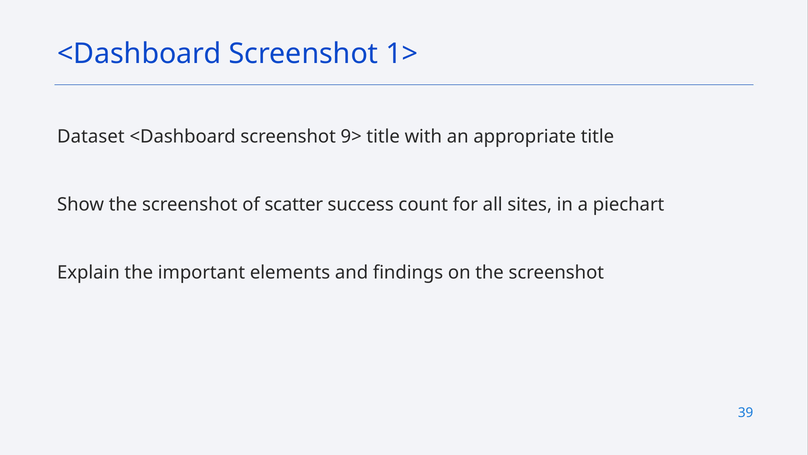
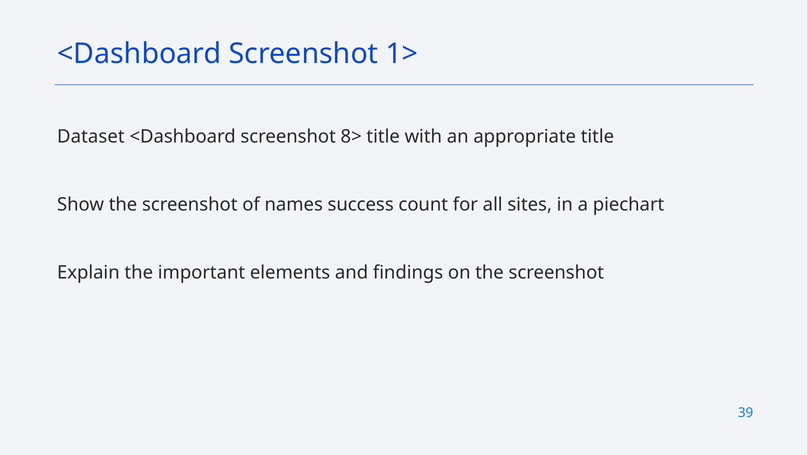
9>: 9> -> 8>
scatter: scatter -> names
